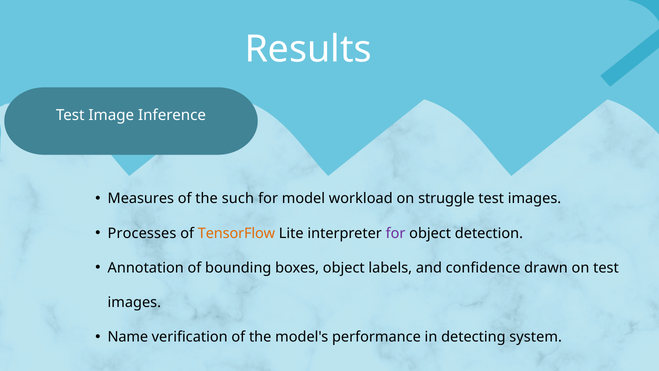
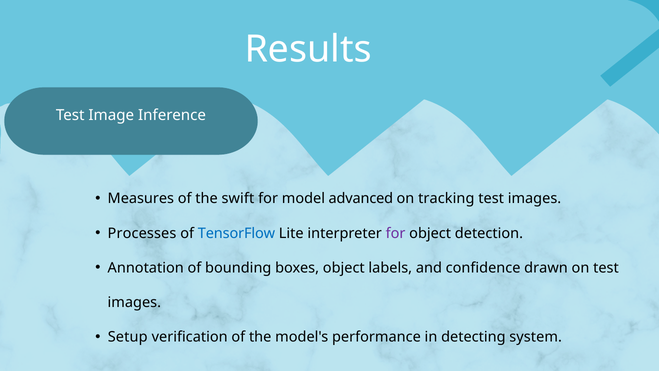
such: such -> swift
workload: workload -> advanced
struggle: struggle -> tracking
TensorFlow colour: orange -> blue
Name: Name -> Setup
